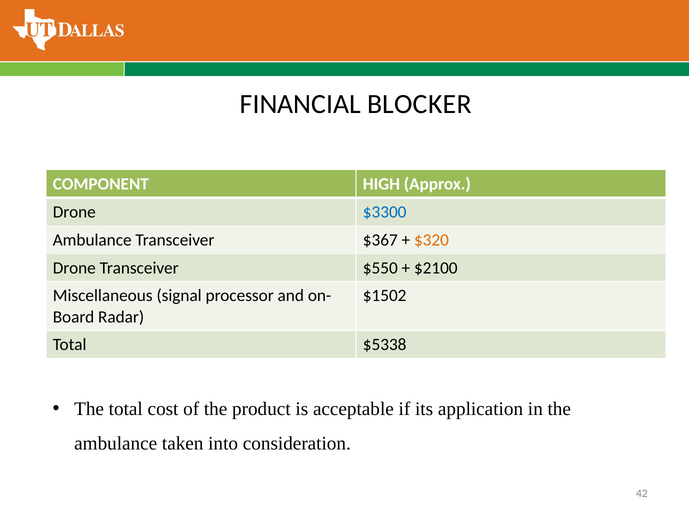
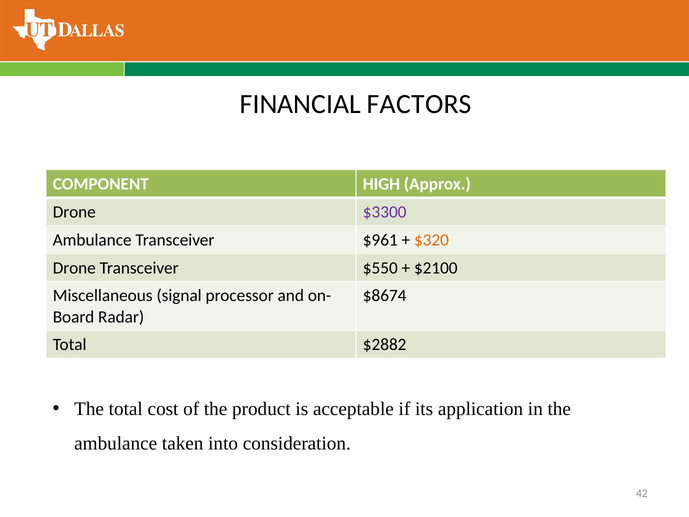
BLOCKER: BLOCKER -> FACTORS
$3300 colour: blue -> purple
$367: $367 -> $961
$1502: $1502 -> $8674
$5338: $5338 -> $2882
